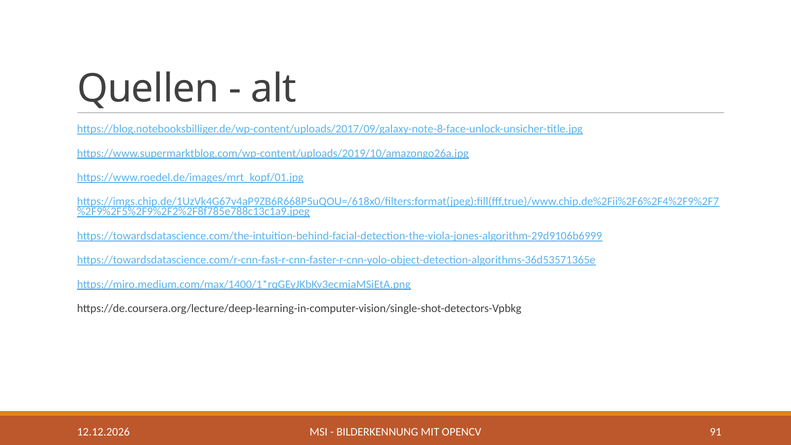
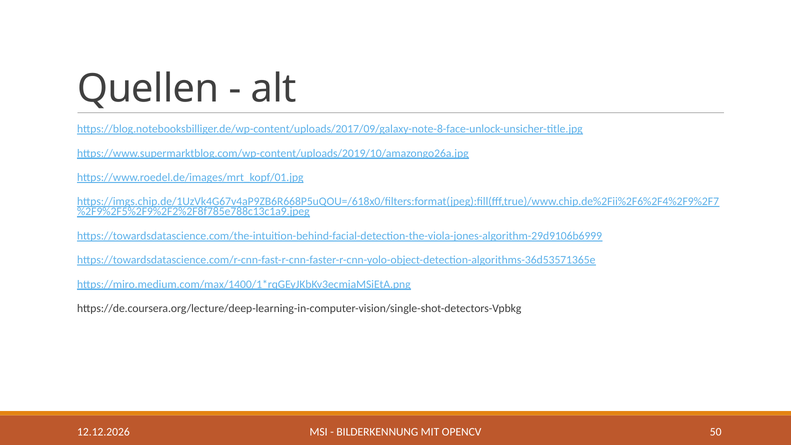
91: 91 -> 50
